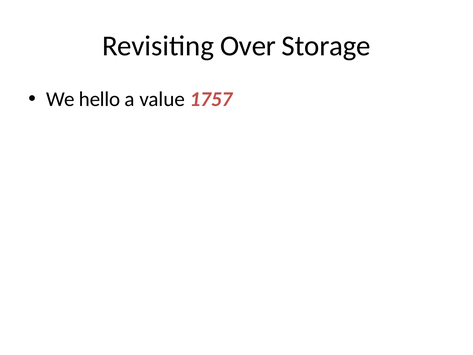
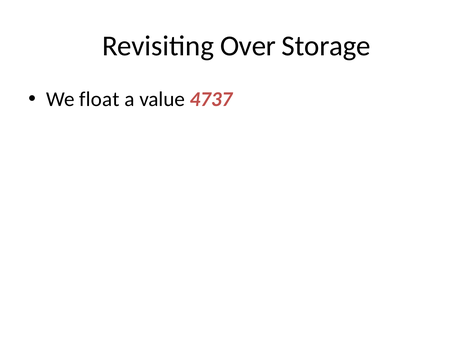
hello: hello -> float
1757: 1757 -> 4737
